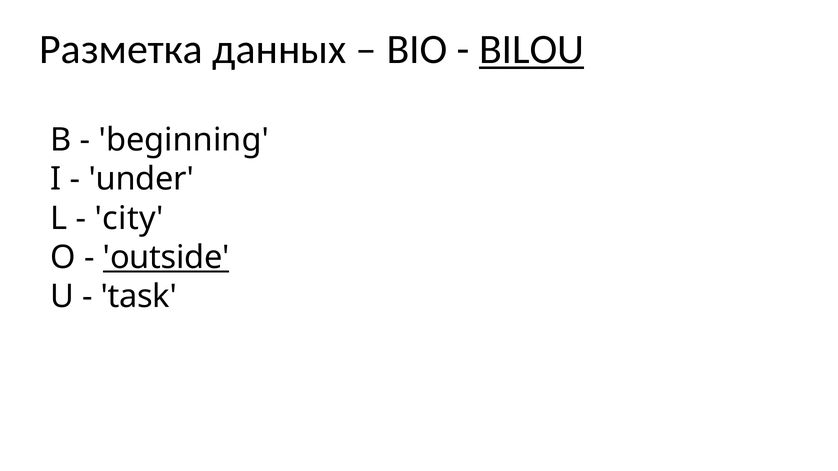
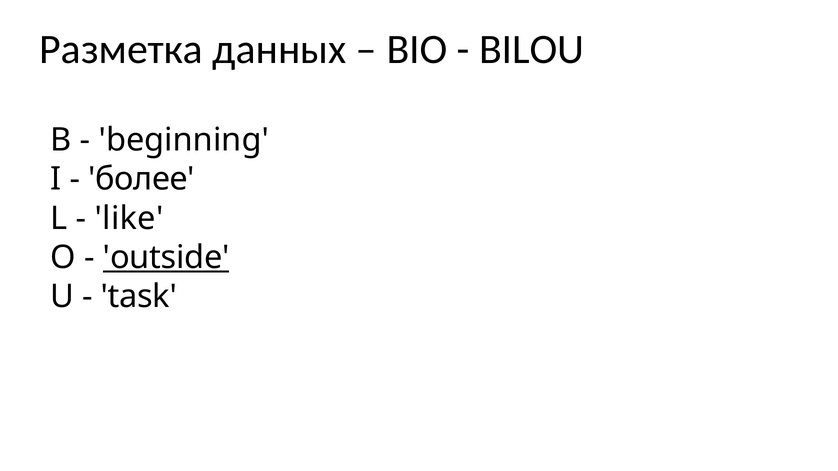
BILOU underline: present -> none
under: under -> более
city: city -> like
